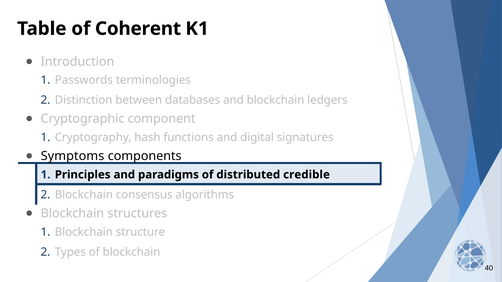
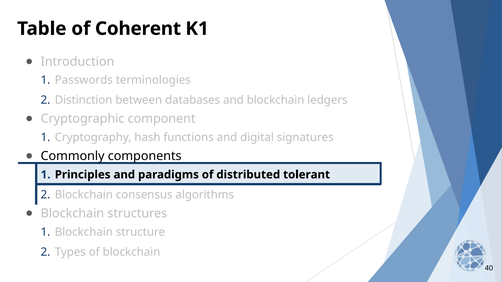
Symptoms: Symptoms -> Commonly
credible: credible -> tolerant
